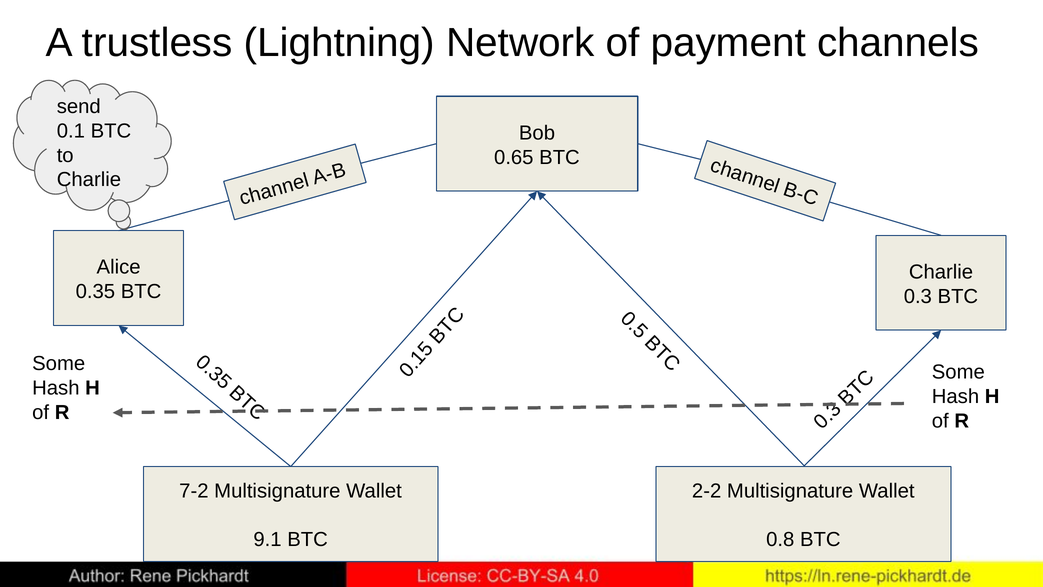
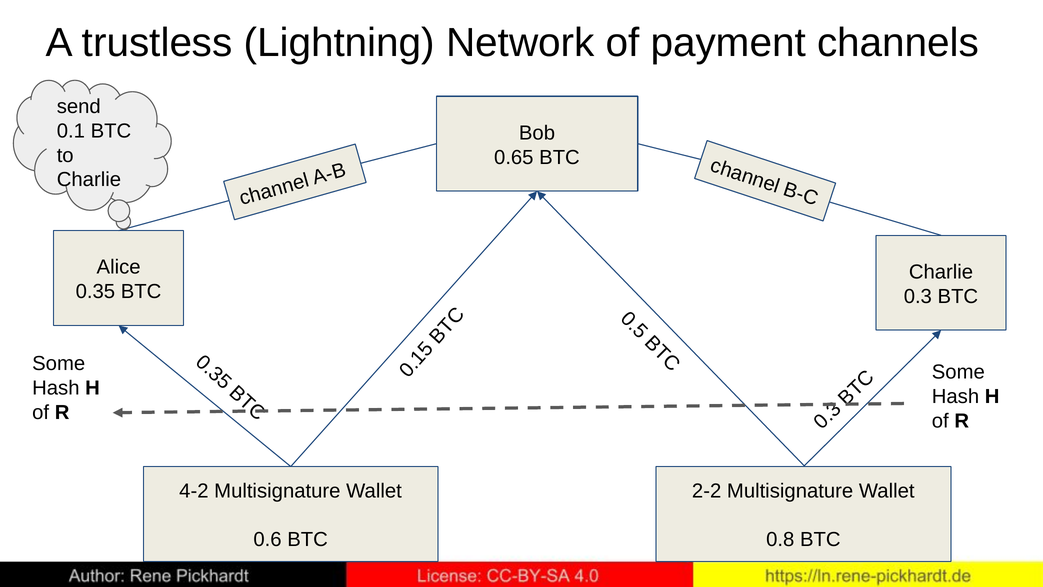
7-2: 7-2 -> 4-2
9.1: 9.1 -> 0.6
